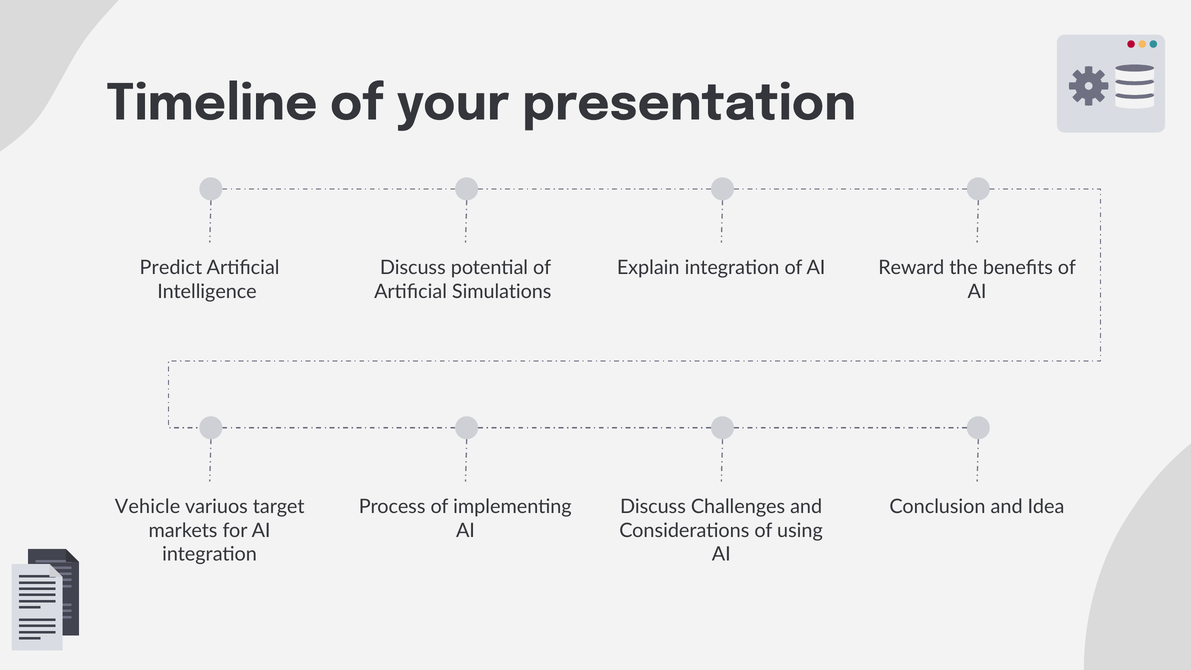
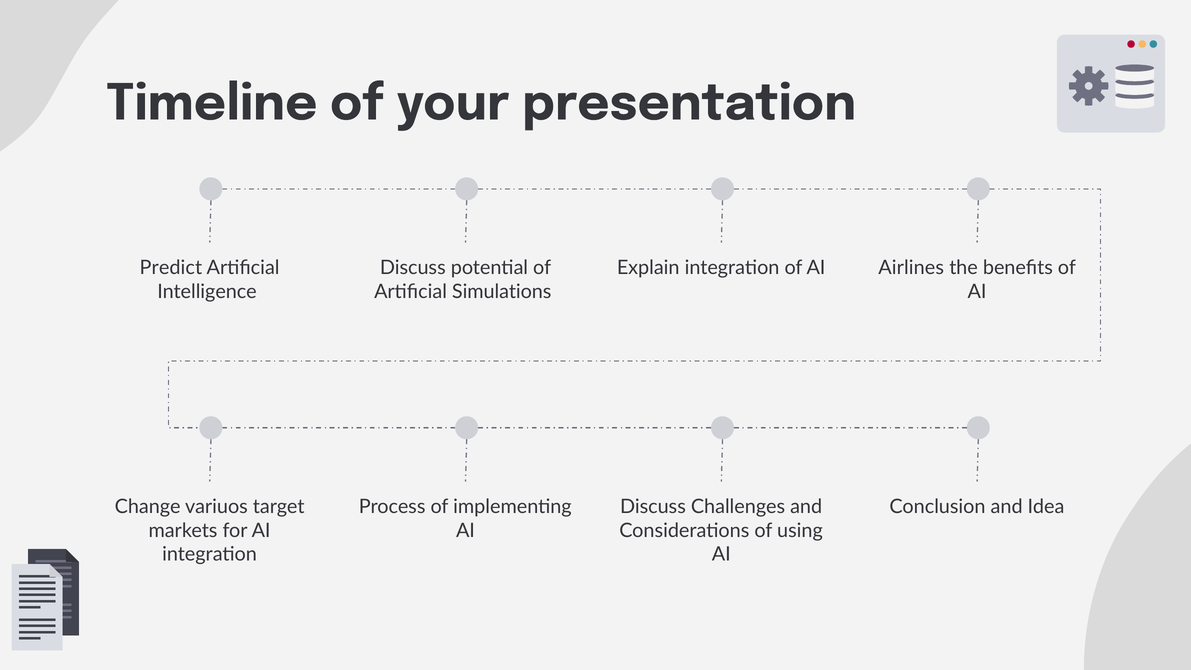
Reward: Reward -> Airlines
Vehicle: Vehicle -> Change
